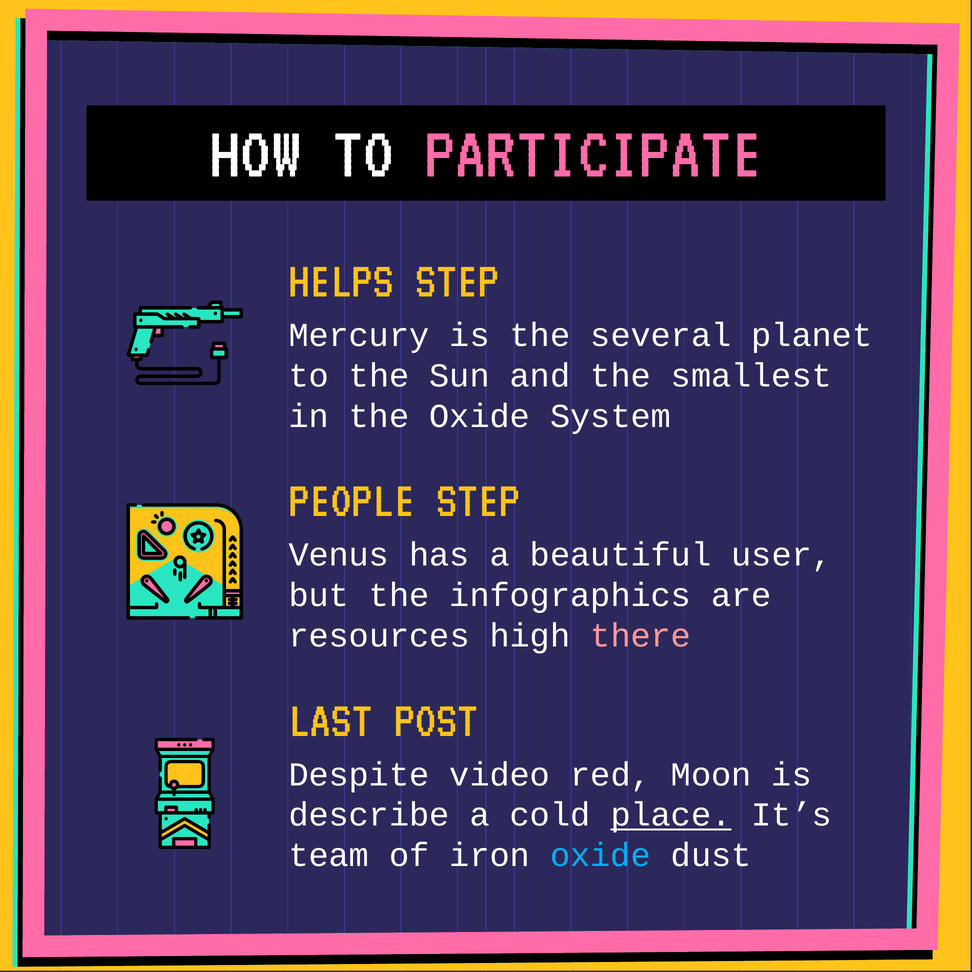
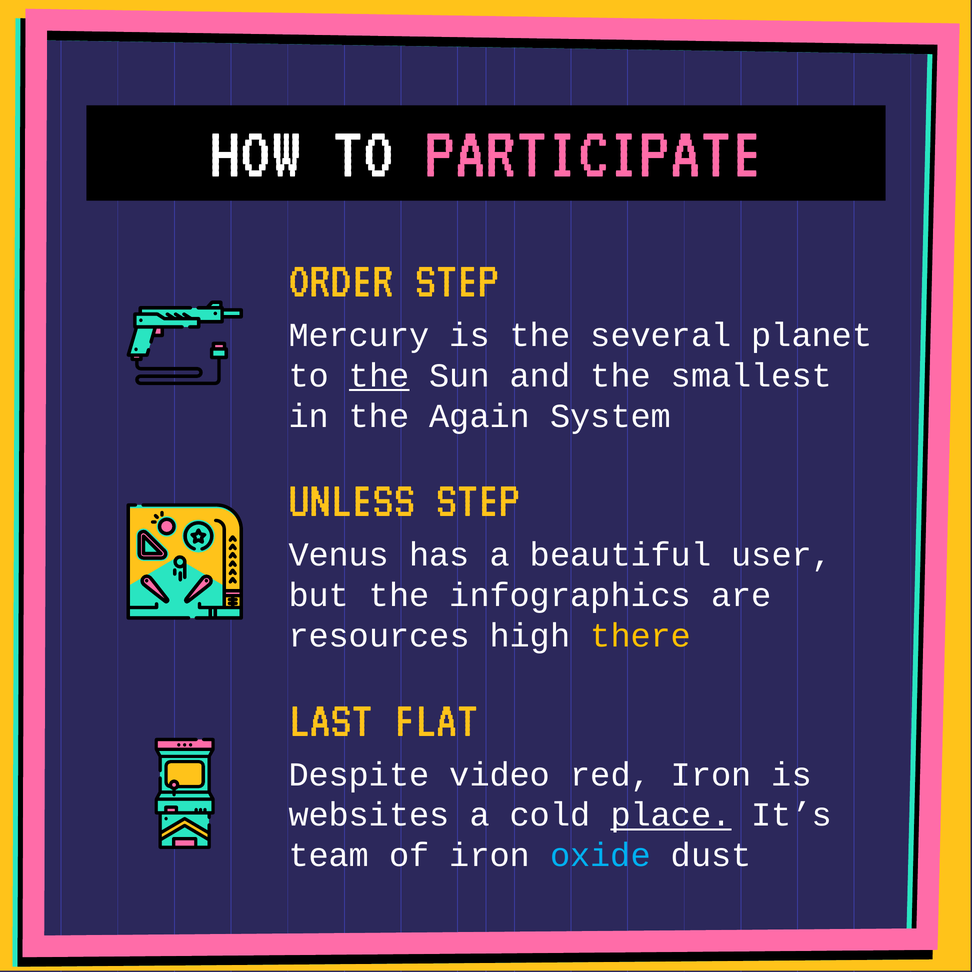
HELPS: HELPS -> ORDER
the at (379, 376) underline: none -> present
the Oxide: Oxide -> Again
PEOPLE: PEOPLE -> UNLESS
there colour: pink -> yellow
POST: POST -> FLAT
red Moon: Moon -> Iron
describe: describe -> websites
